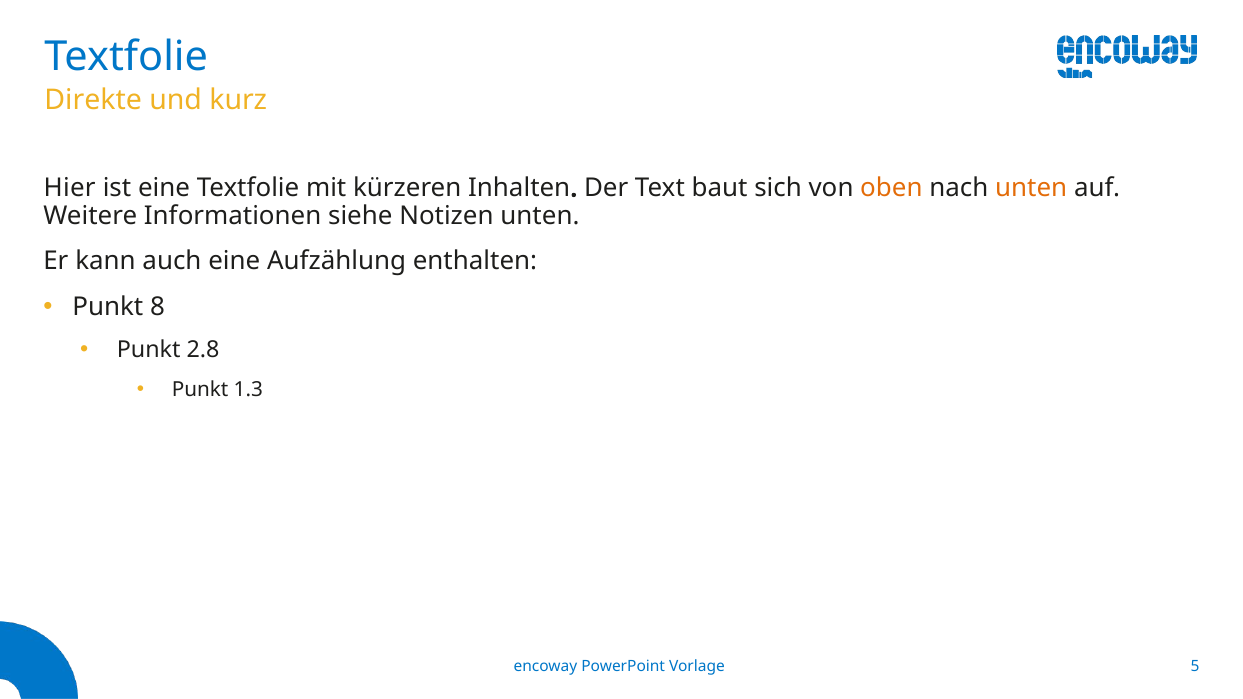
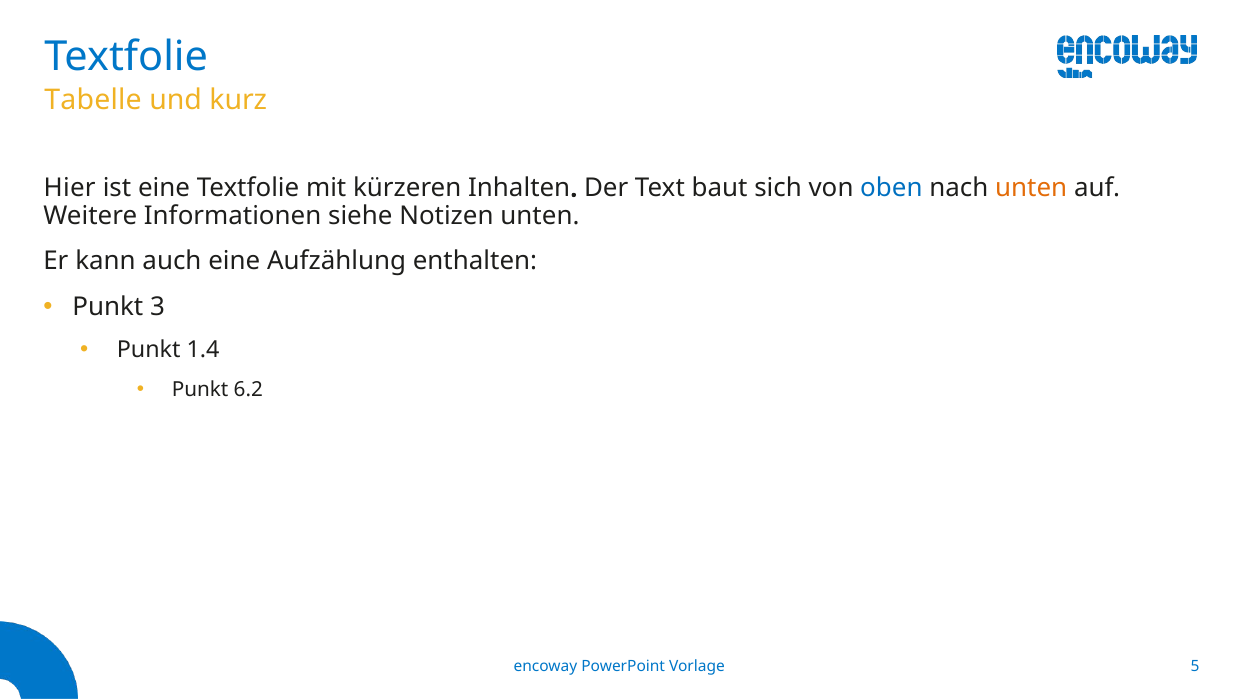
Direkte: Direkte -> Tabelle
oben colour: orange -> blue
8: 8 -> 3
2.8: 2.8 -> 1.4
1.3: 1.3 -> 6.2
